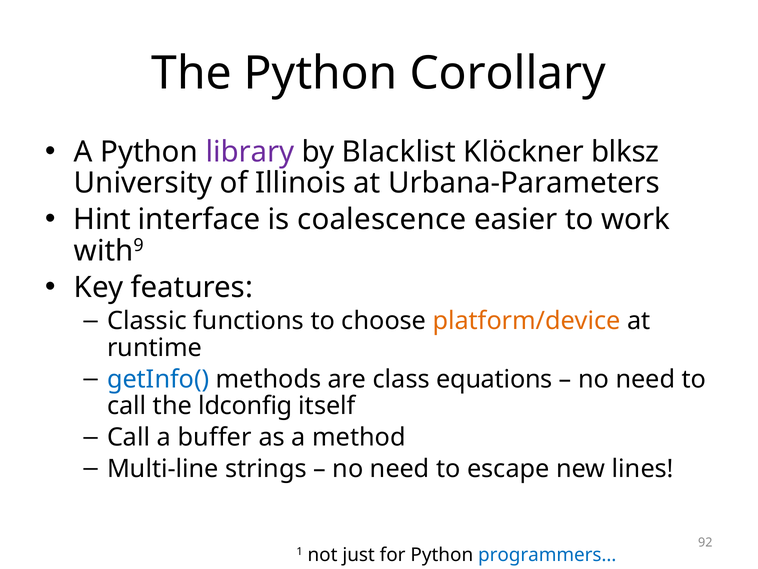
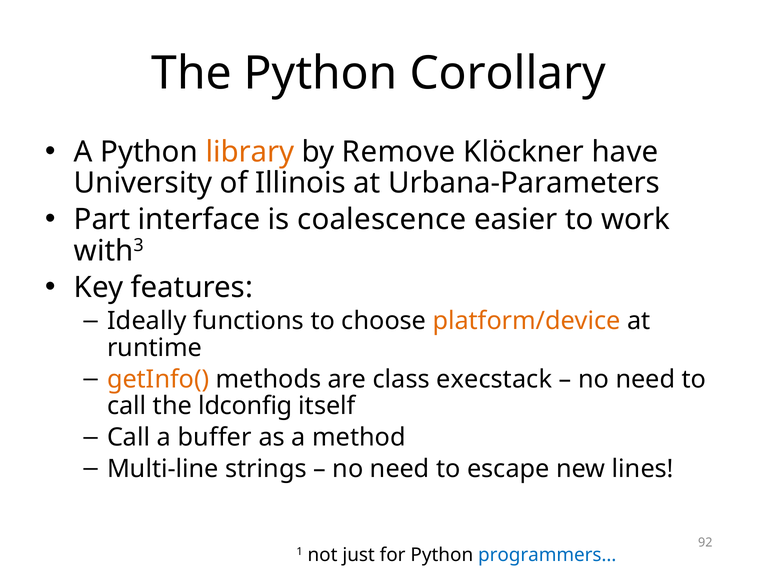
library colour: purple -> orange
Blacklist: Blacklist -> Remove
blksz: blksz -> have
Hint: Hint -> Part
9: 9 -> 3
Classic: Classic -> Ideally
getInfo( colour: blue -> orange
equations: equations -> execstack
